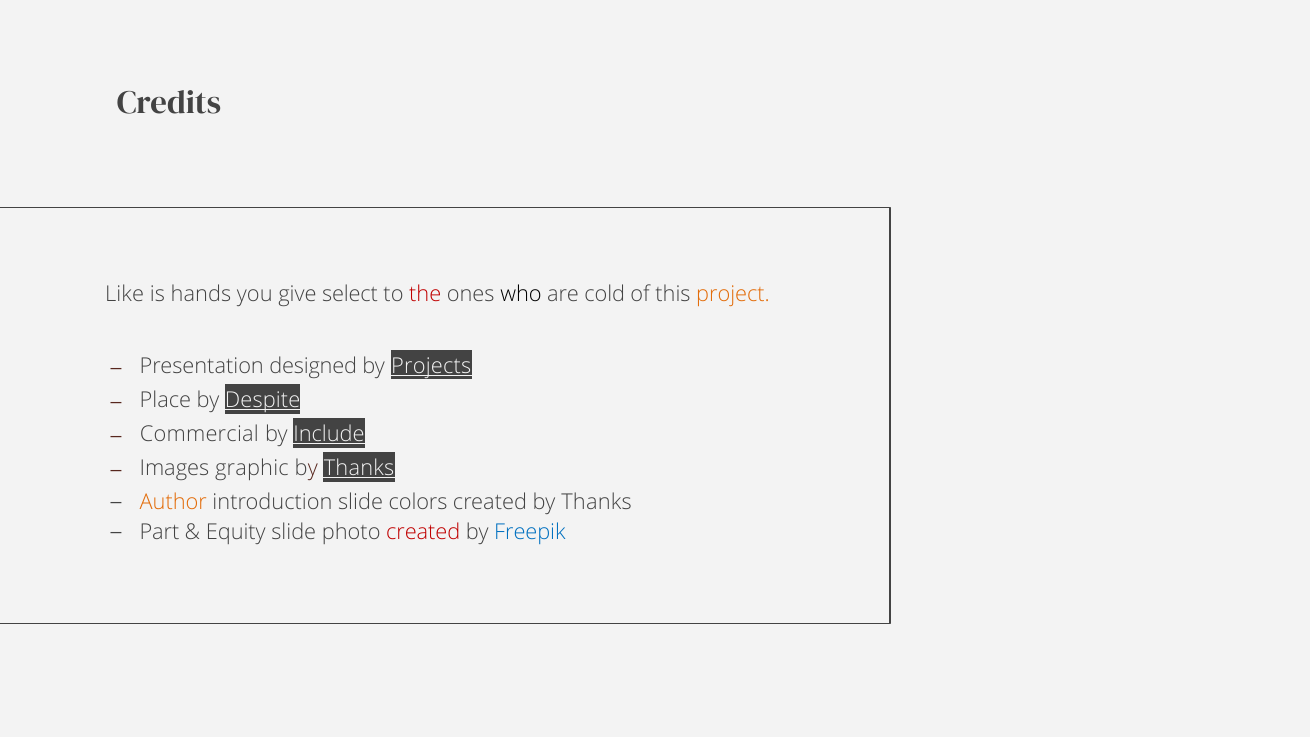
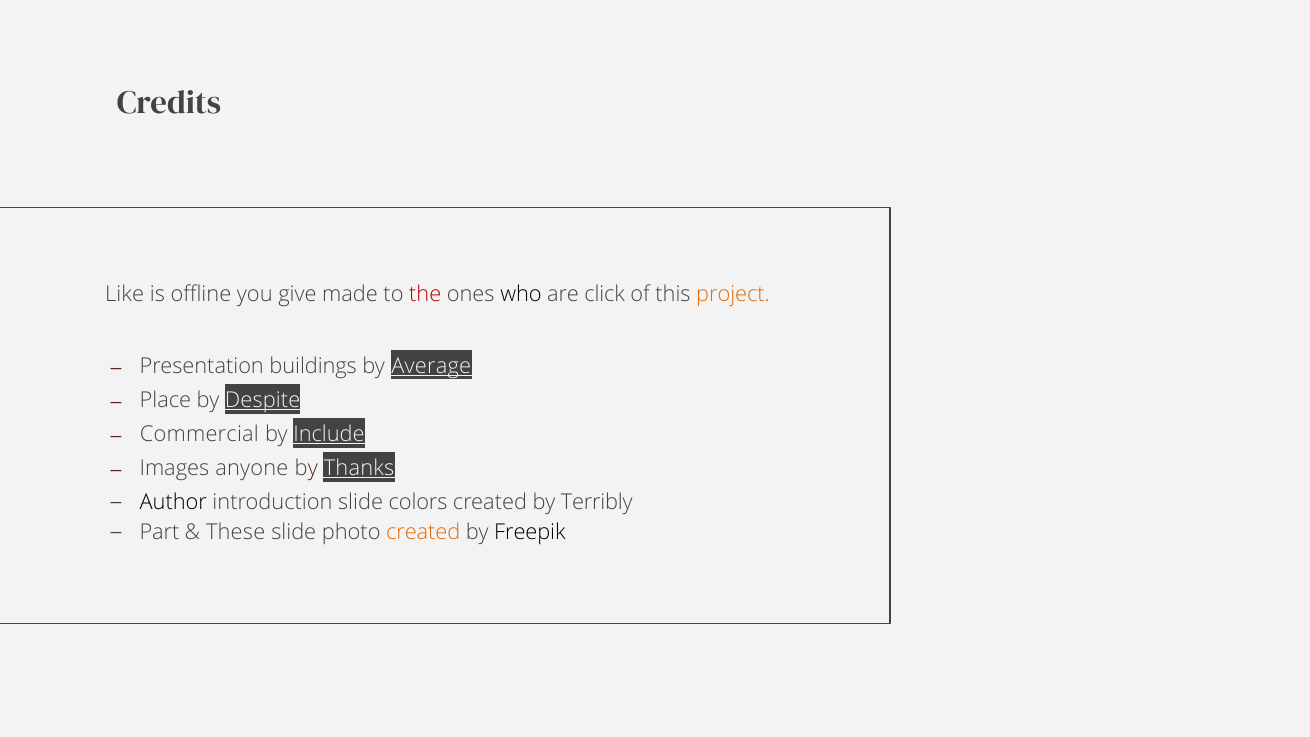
hands: hands -> offline
select: select -> made
cold: cold -> click
designed: designed -> buildings
Projects: Projects -> Average
graphic: graphic -> anyone
Author colour: orange -> black
created by Thanks: Thanks -> Terribly
Equity: Equity -> These
created at (423, 532) colour: red -> orange
Freepik colour: blue -> black
